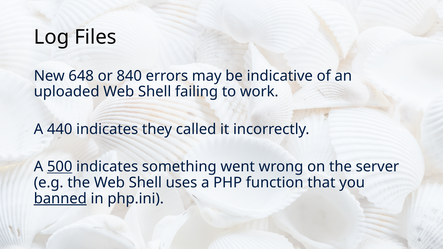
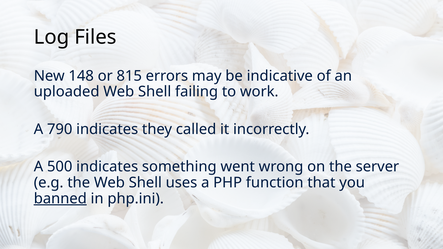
648: 648 -> 148
840: 840 -> 815
440: 440 -> 790
500 underline: present -> none
